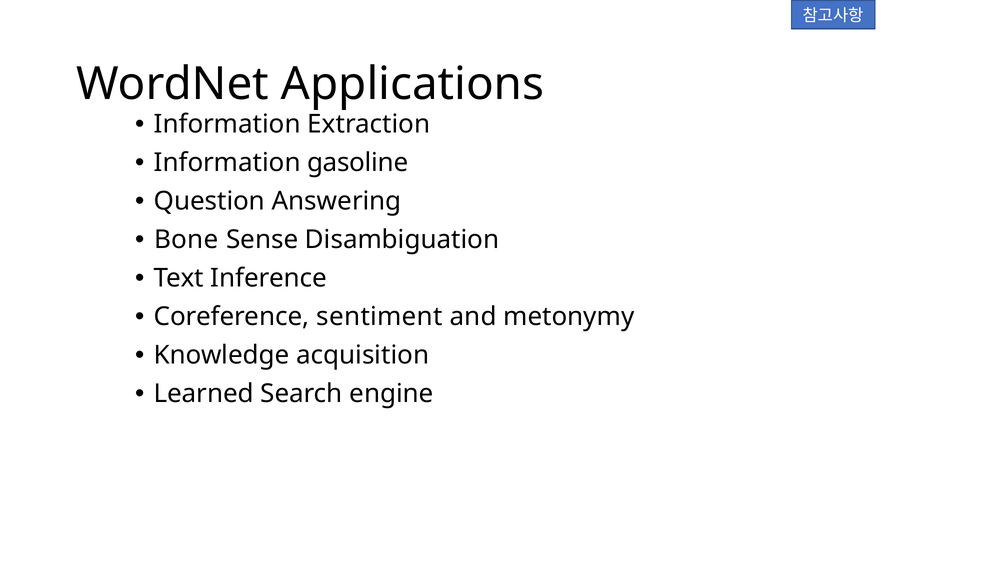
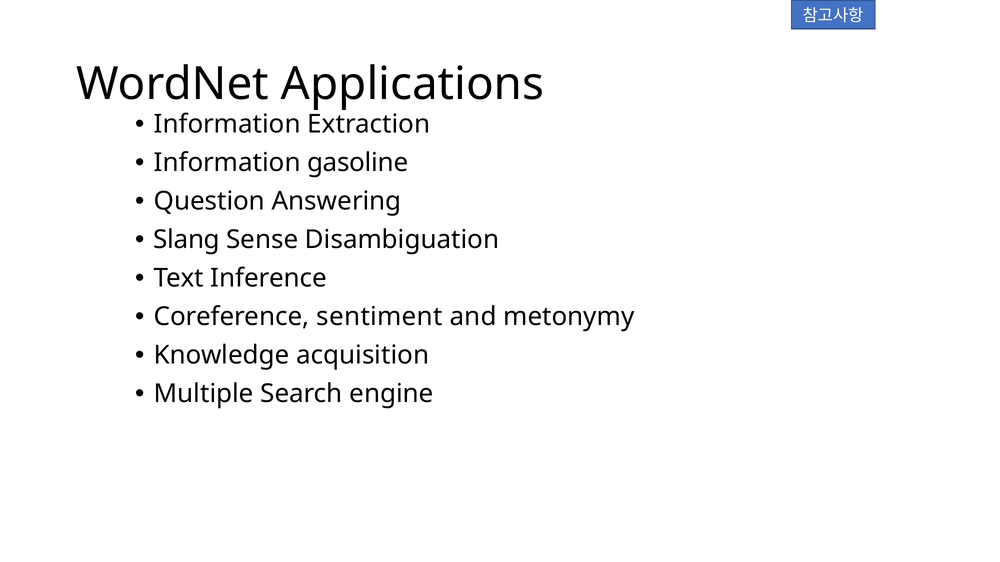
Bone: Bone -> Slang
Learned: Learned -> Multiple
